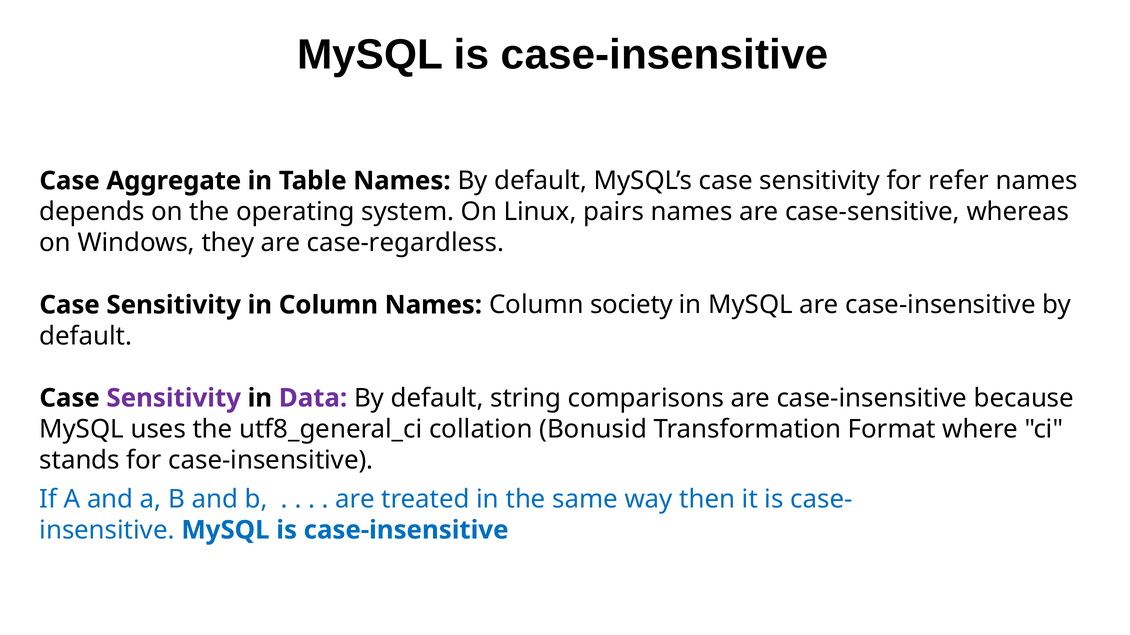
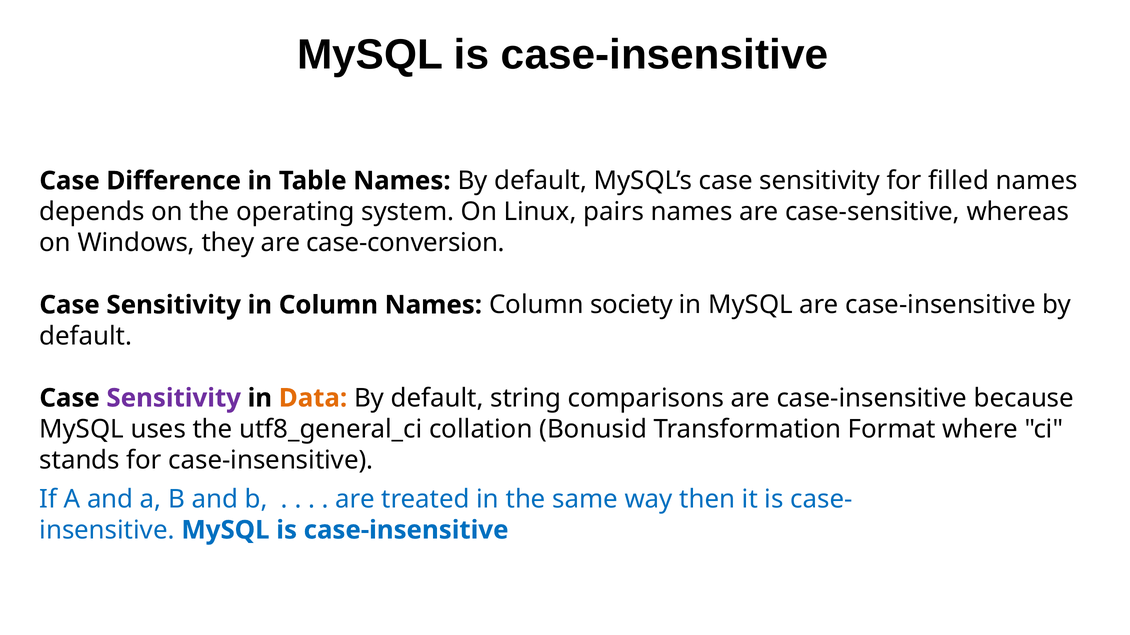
Aggregate: Aggregate -> Difference
refer: refer -> filled
case-regardless: case-regardless -> case-conversion
Data colour: purple -> orange
